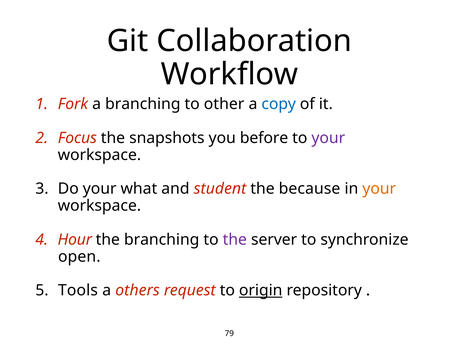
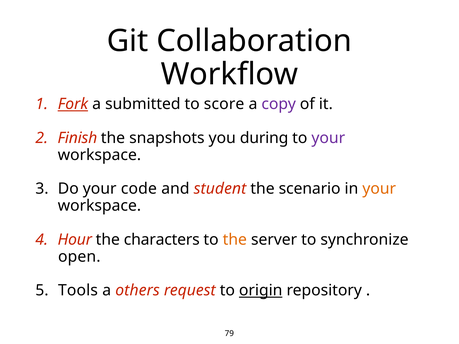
Fork underline: none -> present
a branching: branching -> submitted
other: other -> score
copy colour: blue -> purple
Focus: Focus -> Finish
before: before -> during
what: what -> code
because: because -> scenario
the branching: branching -> characters
the at (235, 240) colour: purple -> orange
